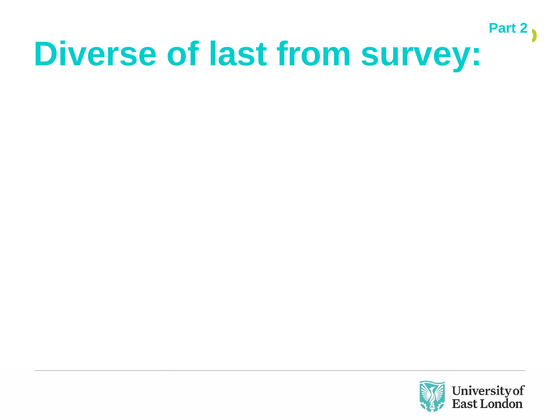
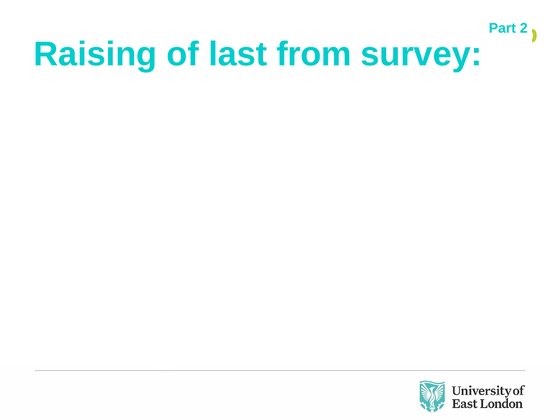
Diverse: Diverse -> Raising
